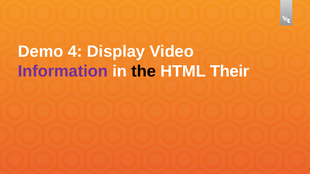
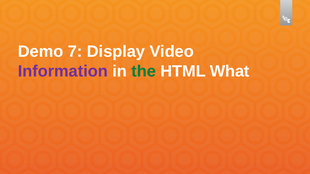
4: 4 -> 7
the colour: black -> green
Their: Their -> What
